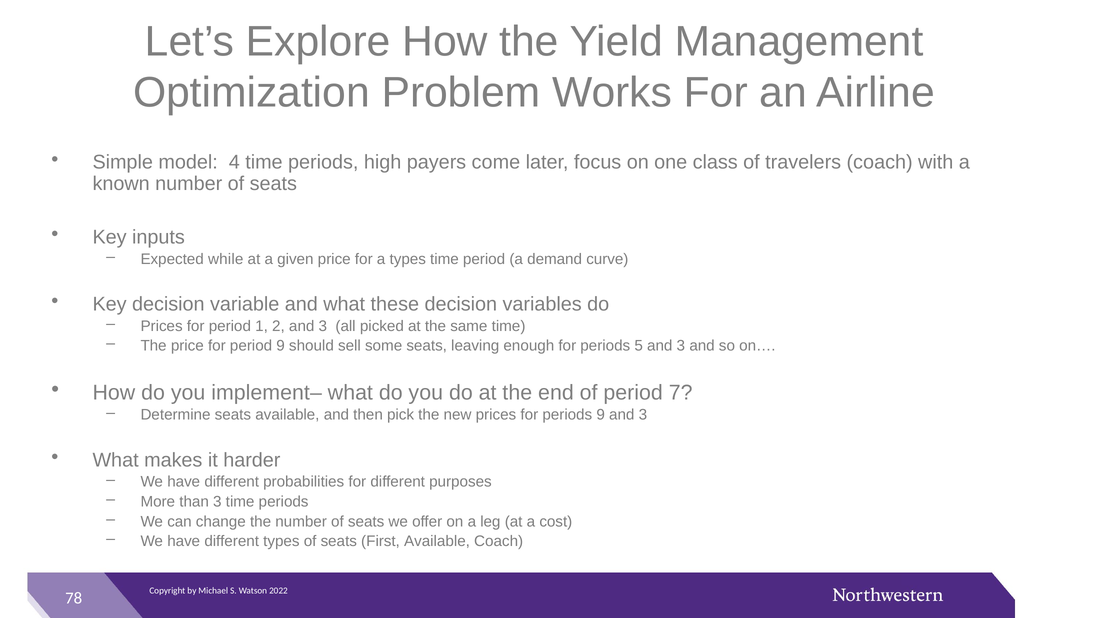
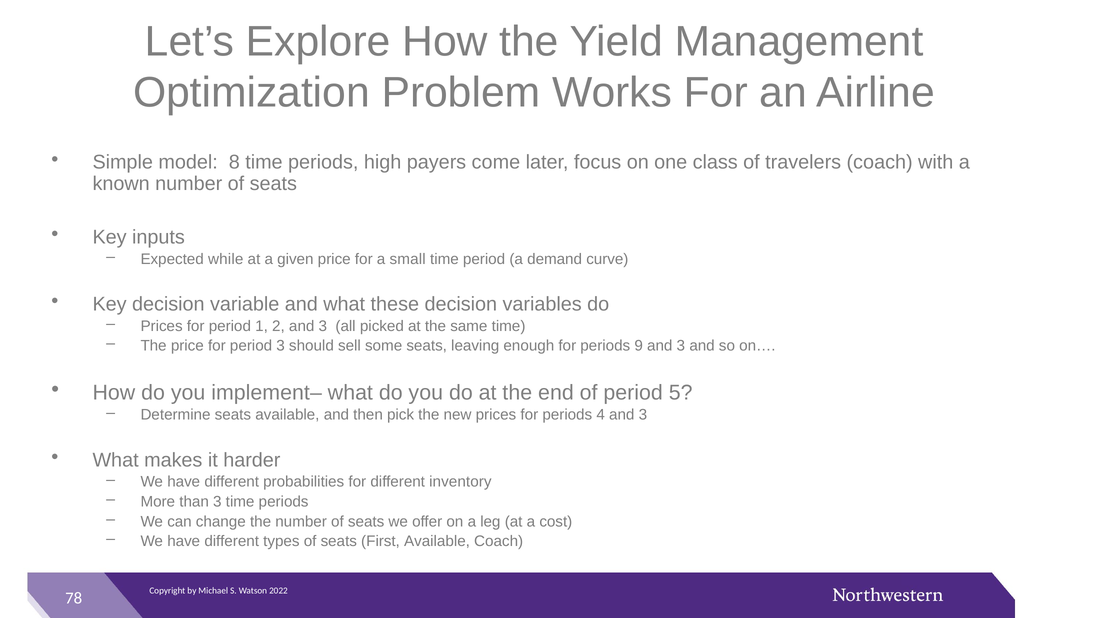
4: 4 -> 8
a types: types -> small
period 9: 9 -> 3
5: 5 -> 9
7: 7 -> 5
periods 9: 9 -> 4
purposes: purposes -> inventory
